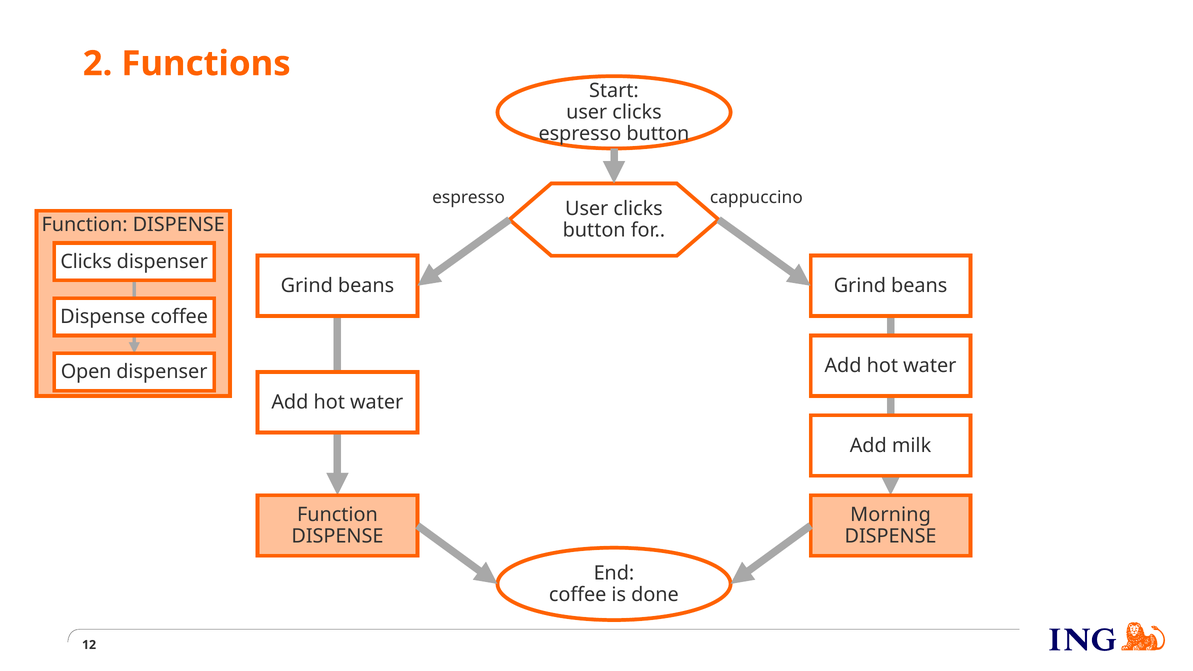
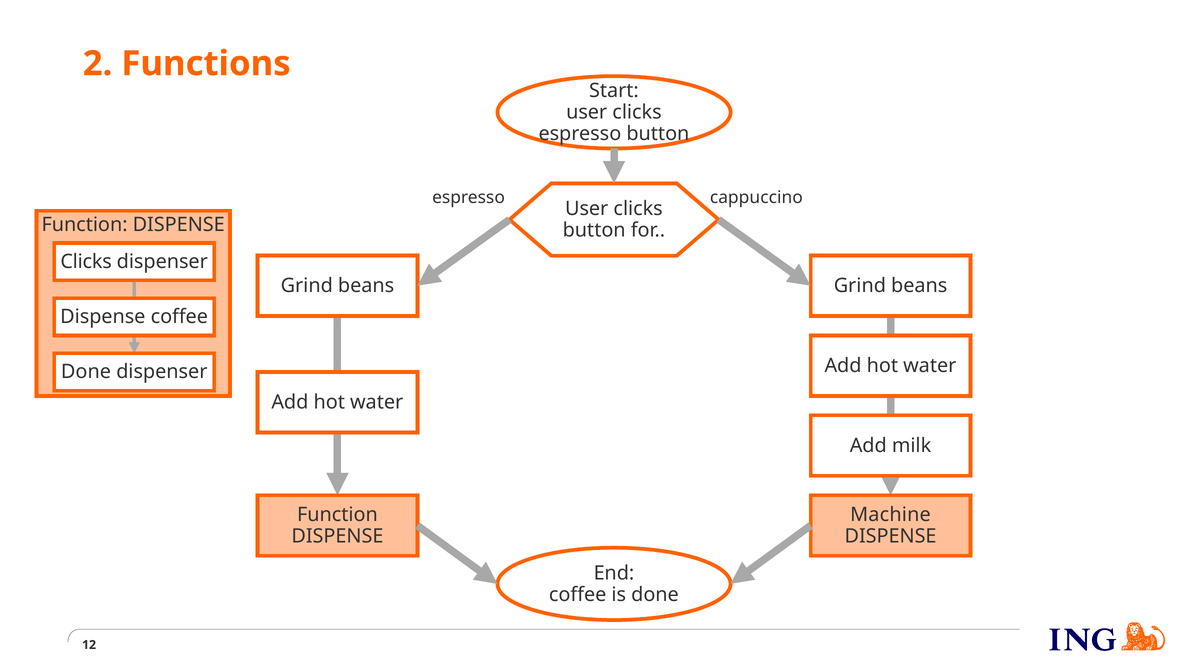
Open at (86, 372): Open -> Done
Morning: Morning -> Machine
